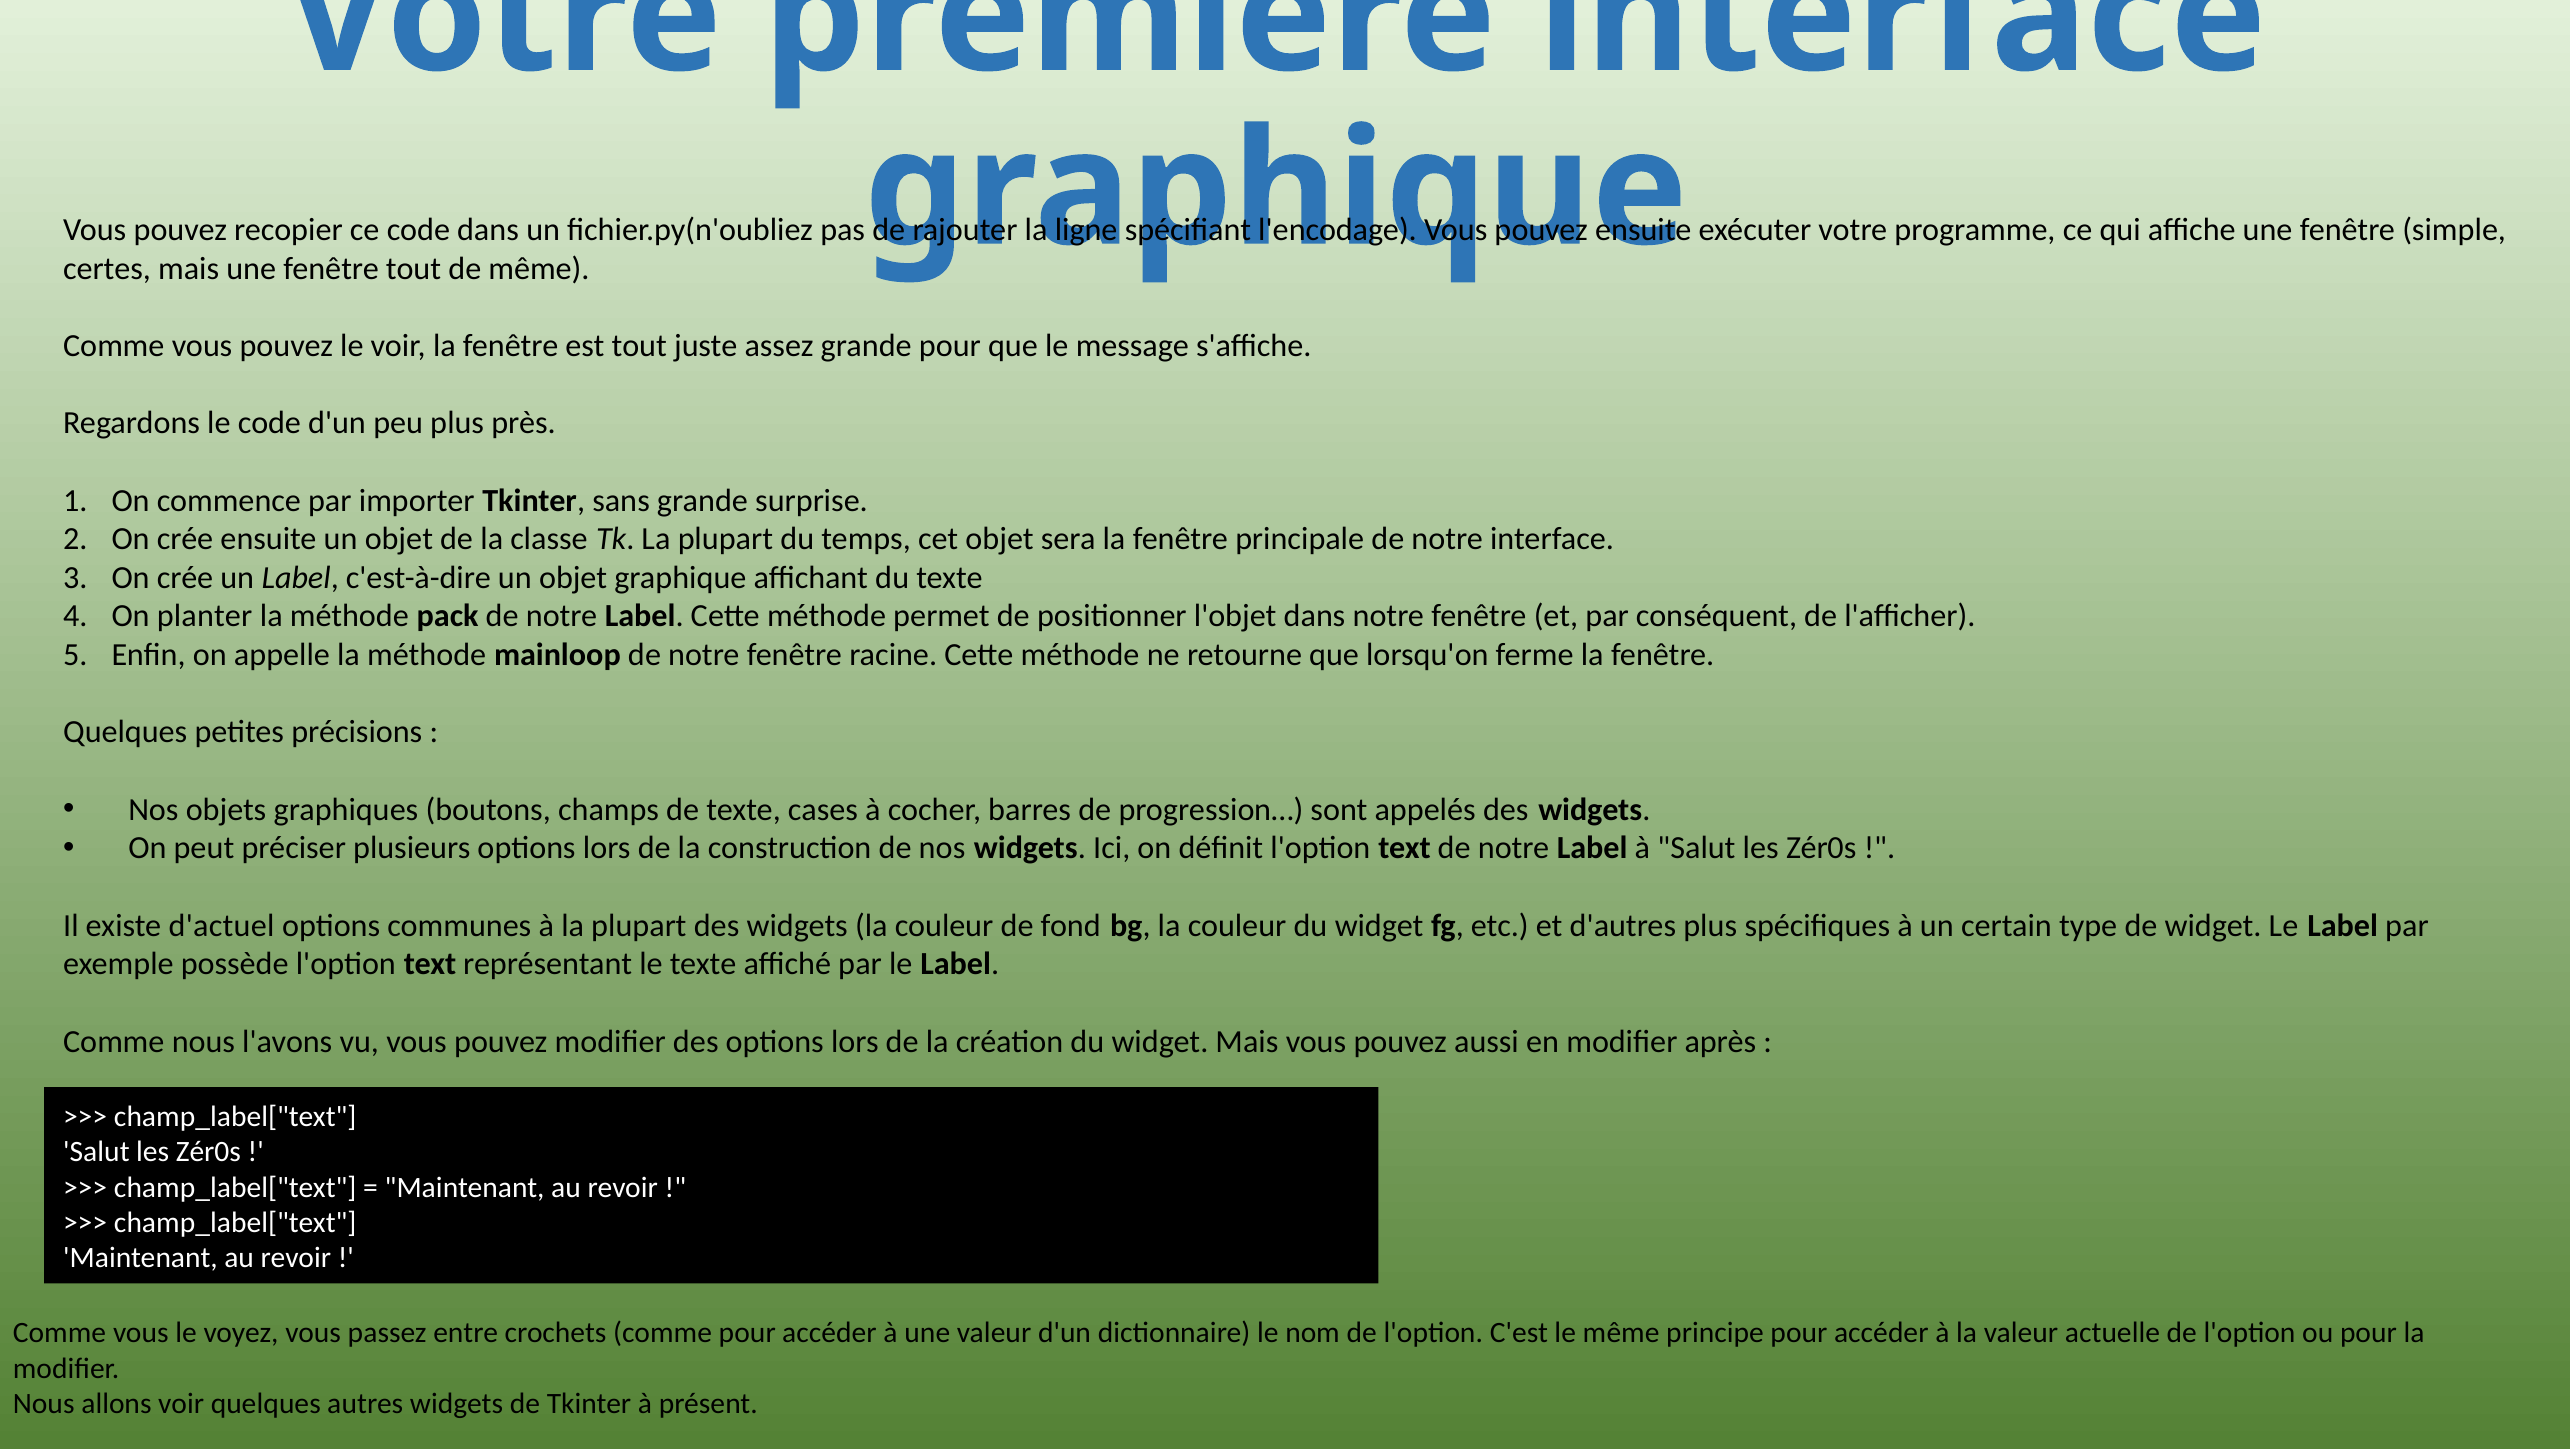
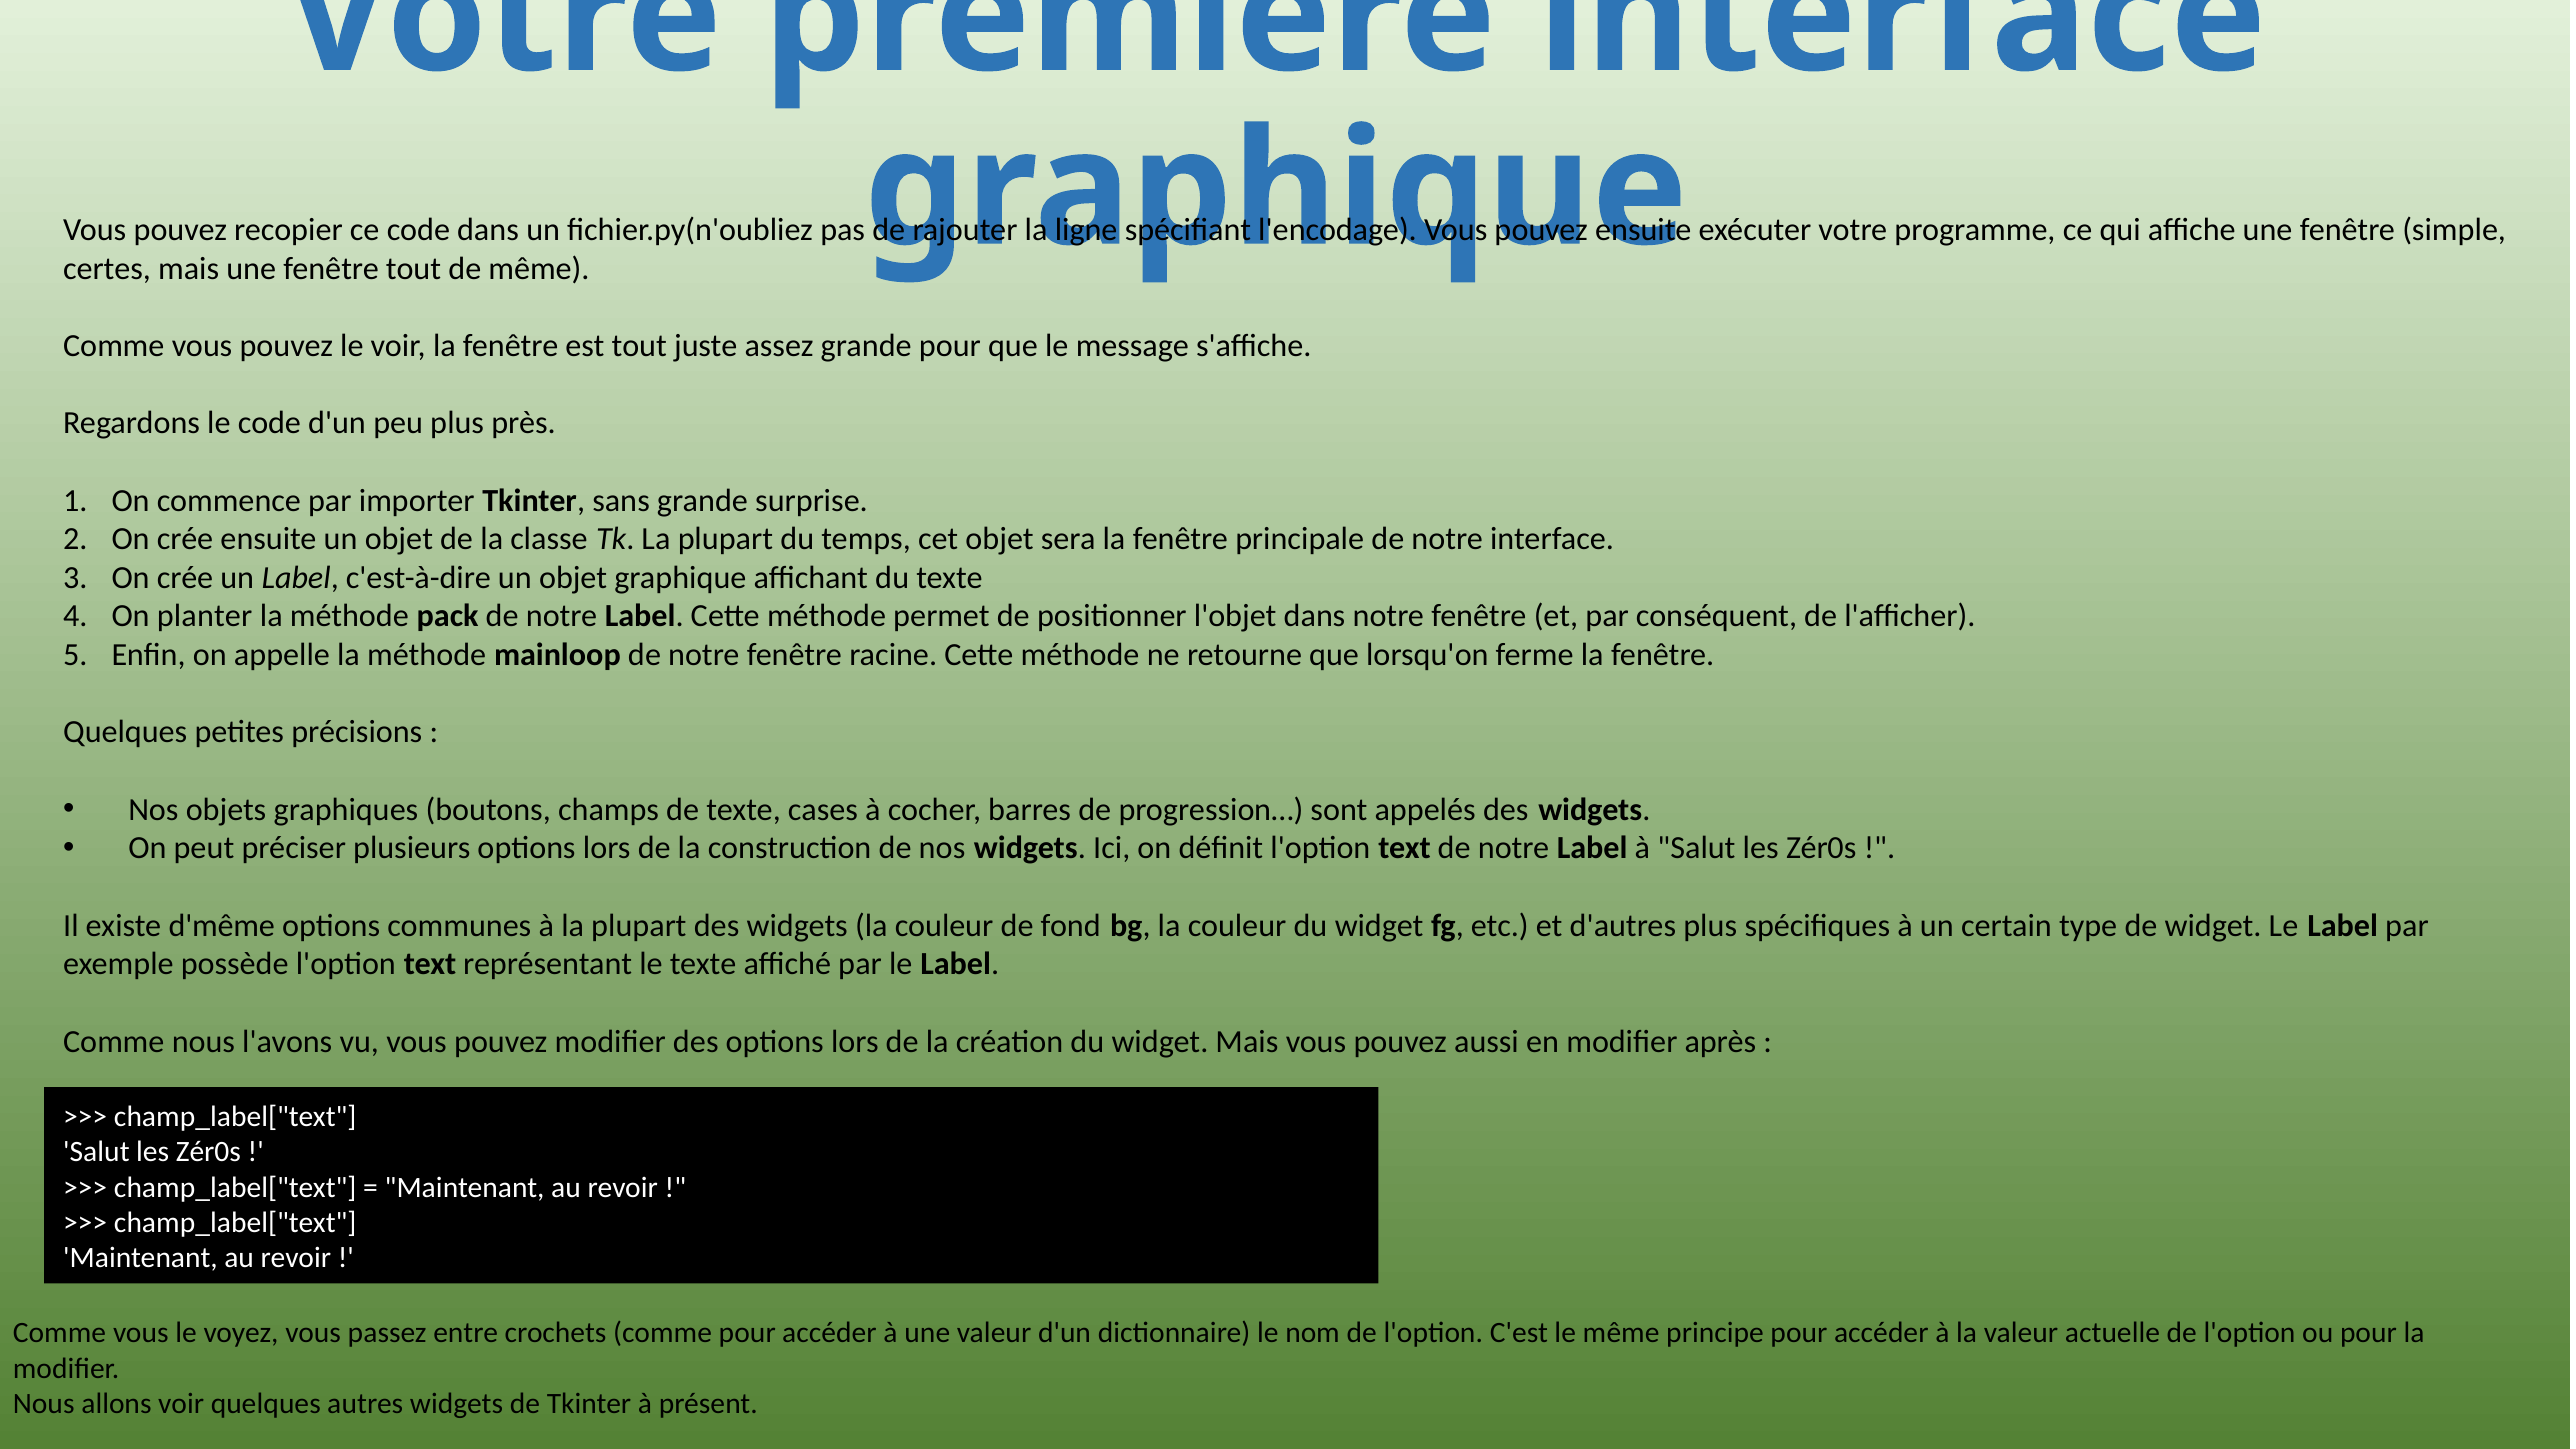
d'actuel: d'actuel -> d'même
